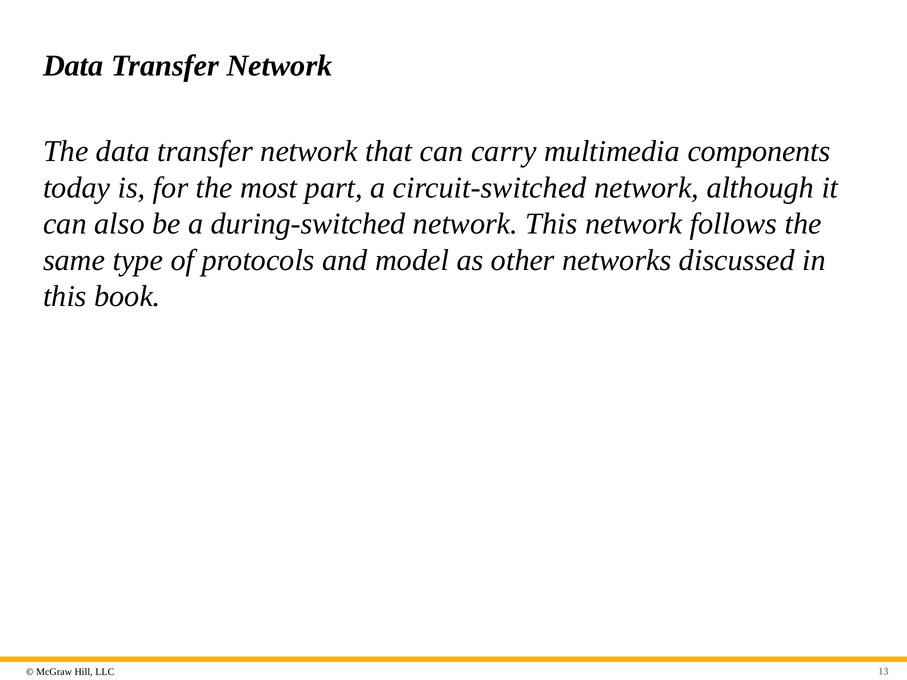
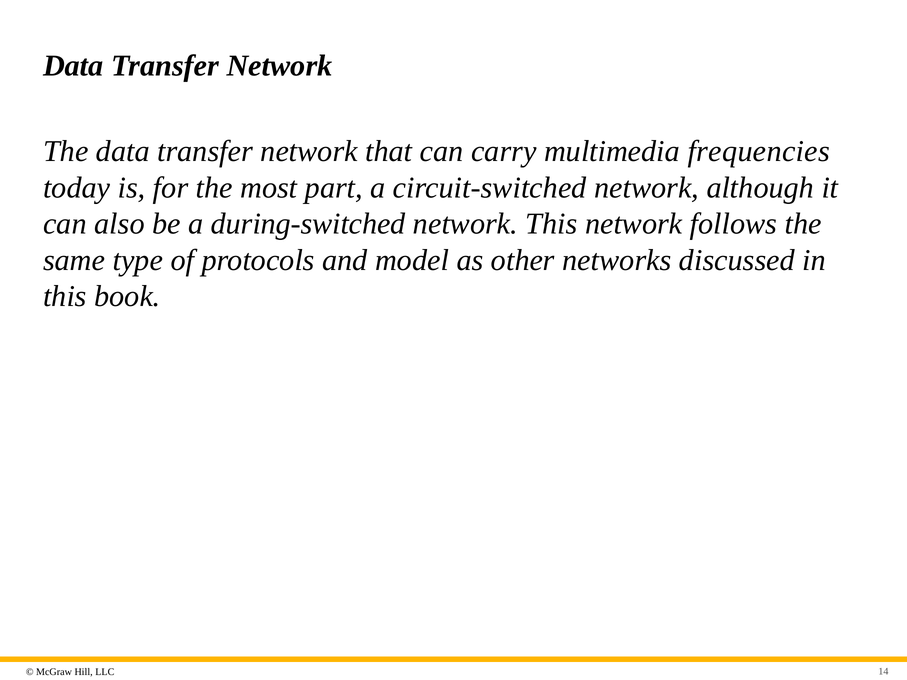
components: components -> frequencies
13: 13 -> 14
